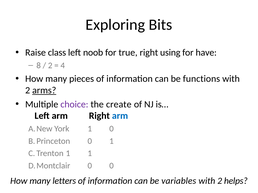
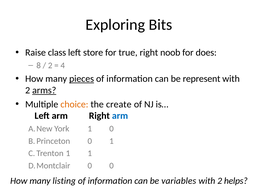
noob: noob -> store
using: using -> noob
have: have -> does
pieces underline: none -> present
functions: functions -> represent
choice colour: purple -> orange
letters: letters -> listing
